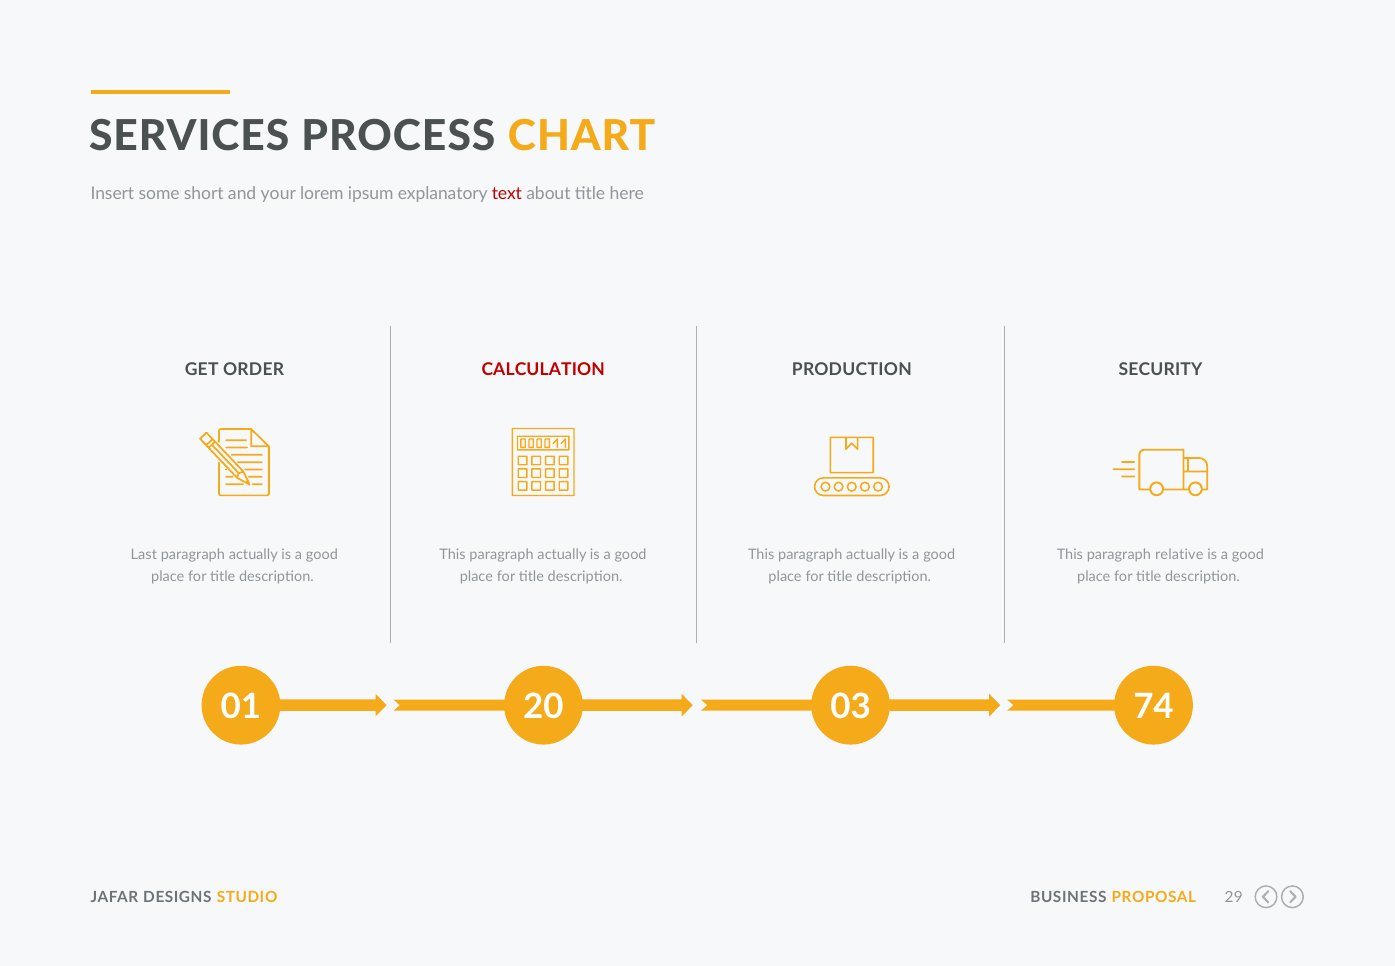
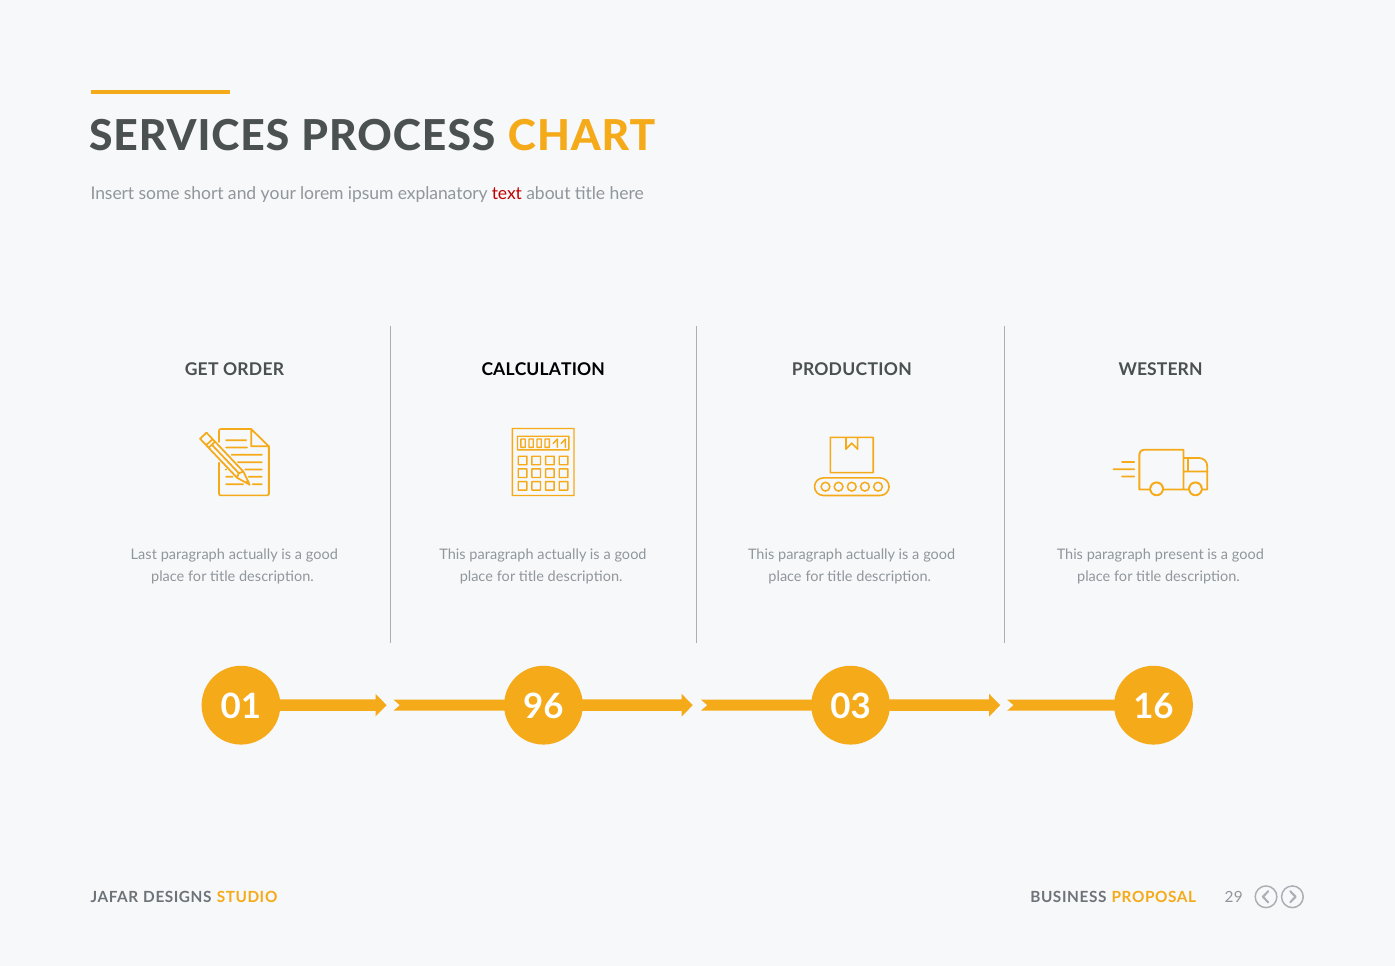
CALCULATION colour: red -> black
SECURITY: SECURITY -> WESTERN
relative: relative -> present
20: 20 -> 96
74: 74 -> 16
